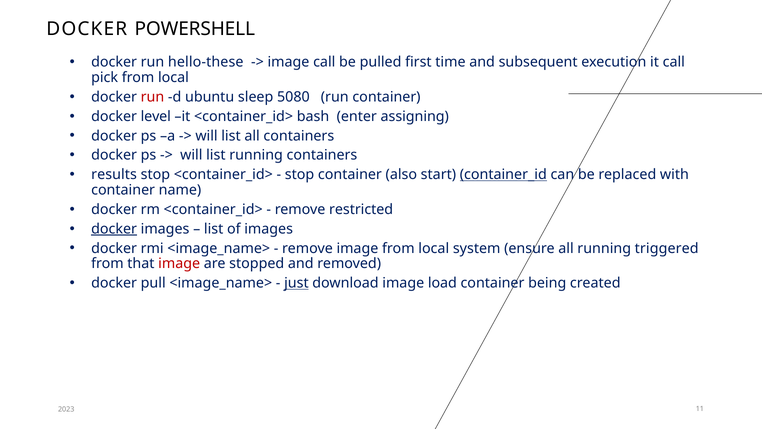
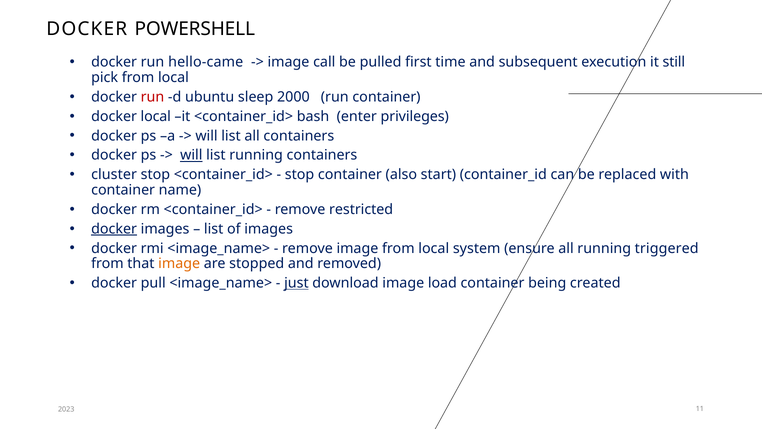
hello-these: hello-these -> hello-came
it call: call -> still
5080: 5080 -> 2000
docker level: level -> local
assigning: assigning -> privileges
will at (191, 155) underline: none -> present
results: results -> cluster
container_id underline: present -> none
image at (179, 264) colour: red -> orange
